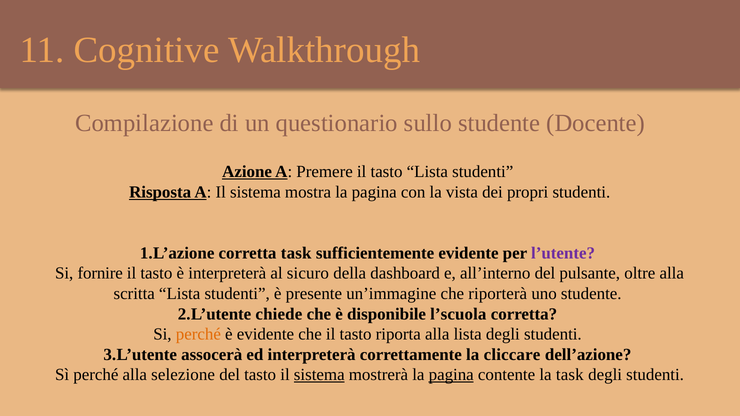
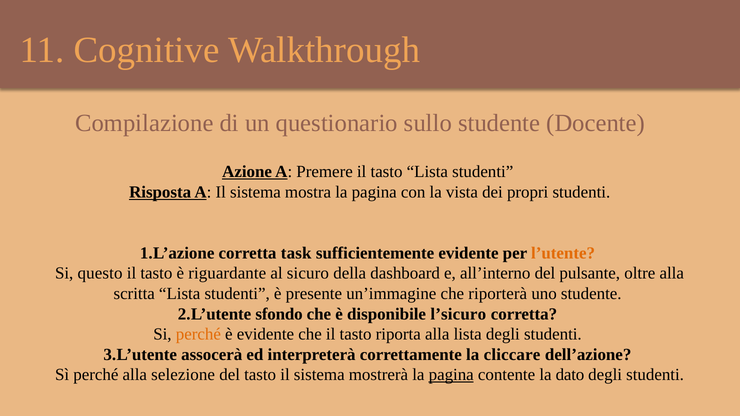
l’utente colour: purple -> orange
fornire: fornire -> questo
è interpreterà: interpreterà -> riguardante
chiede: chiede -> sfondo
l’scuola: l’scuola -> l’sicuro
sistema at (319, 375) underline: present -> none
la task: task -> dato
